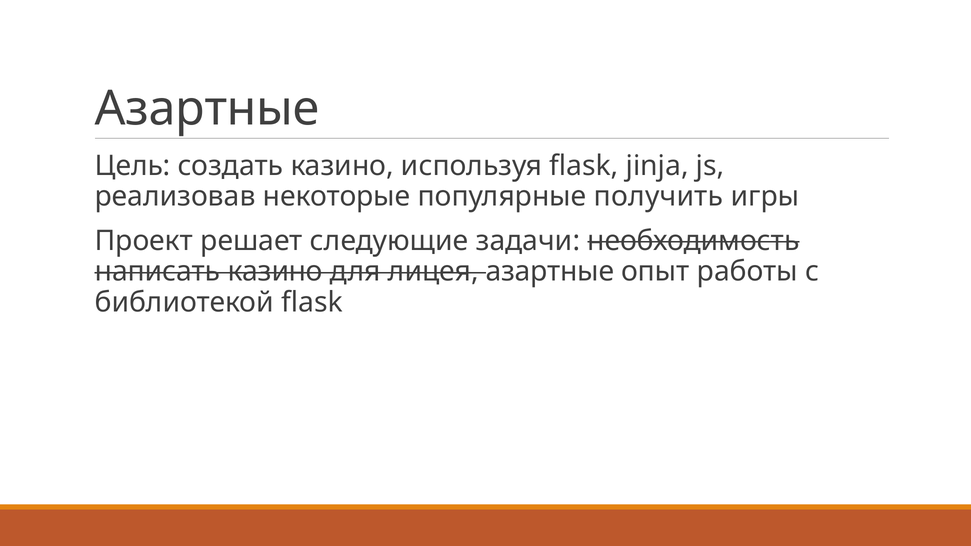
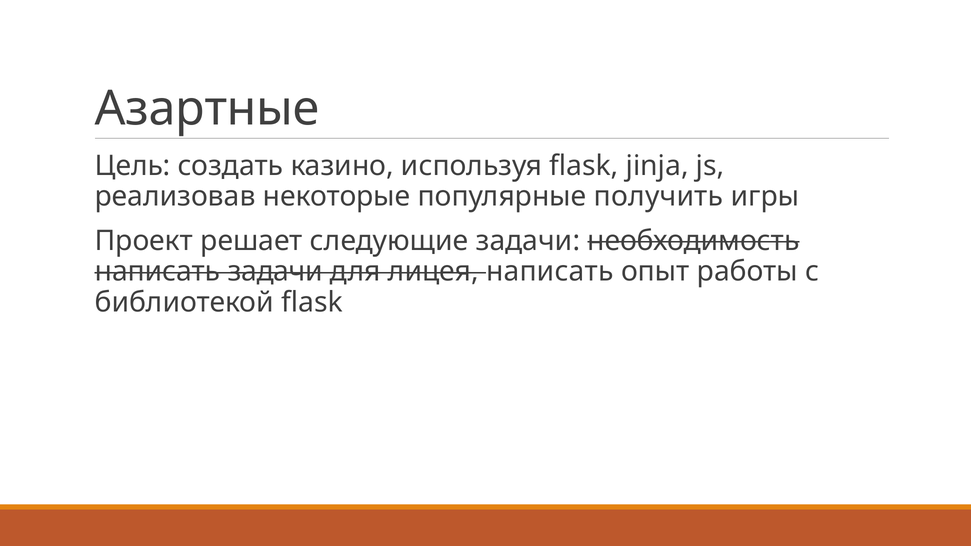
написать казино: казино -> задачи
лицея азартные: азартные -> написать
